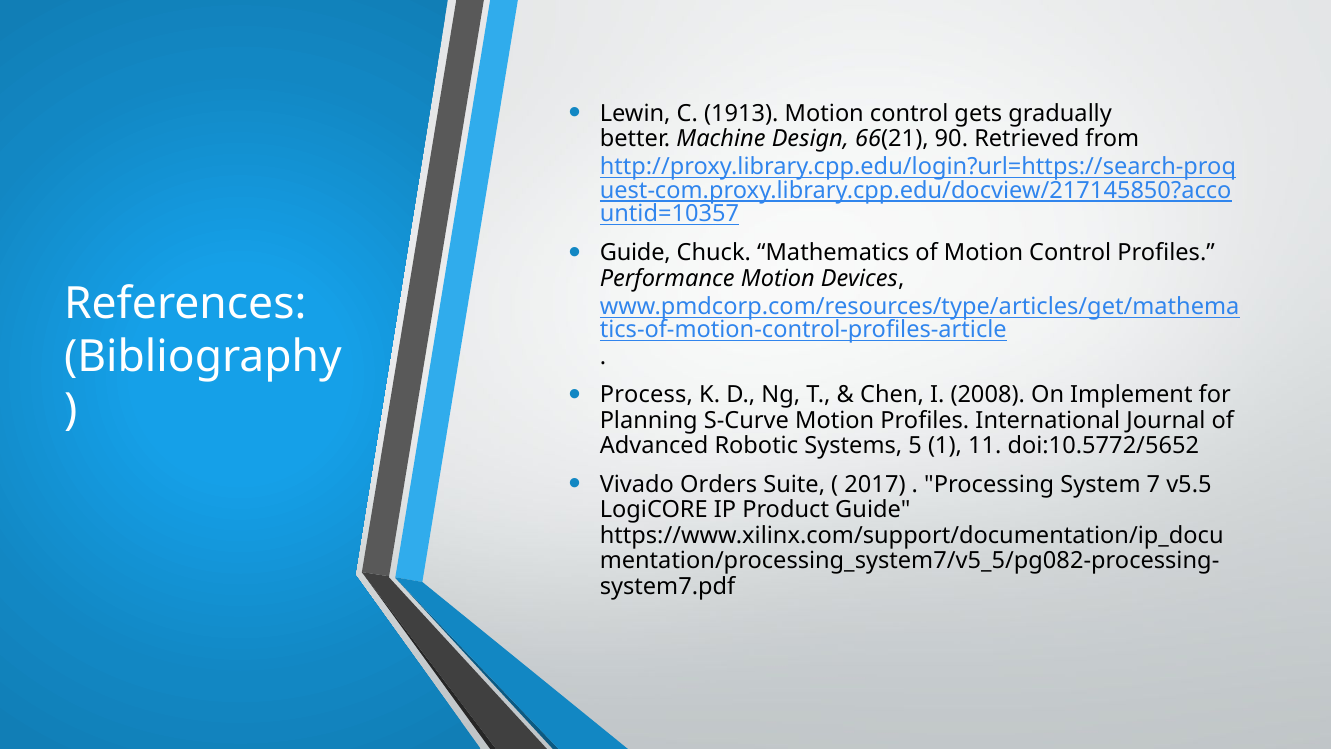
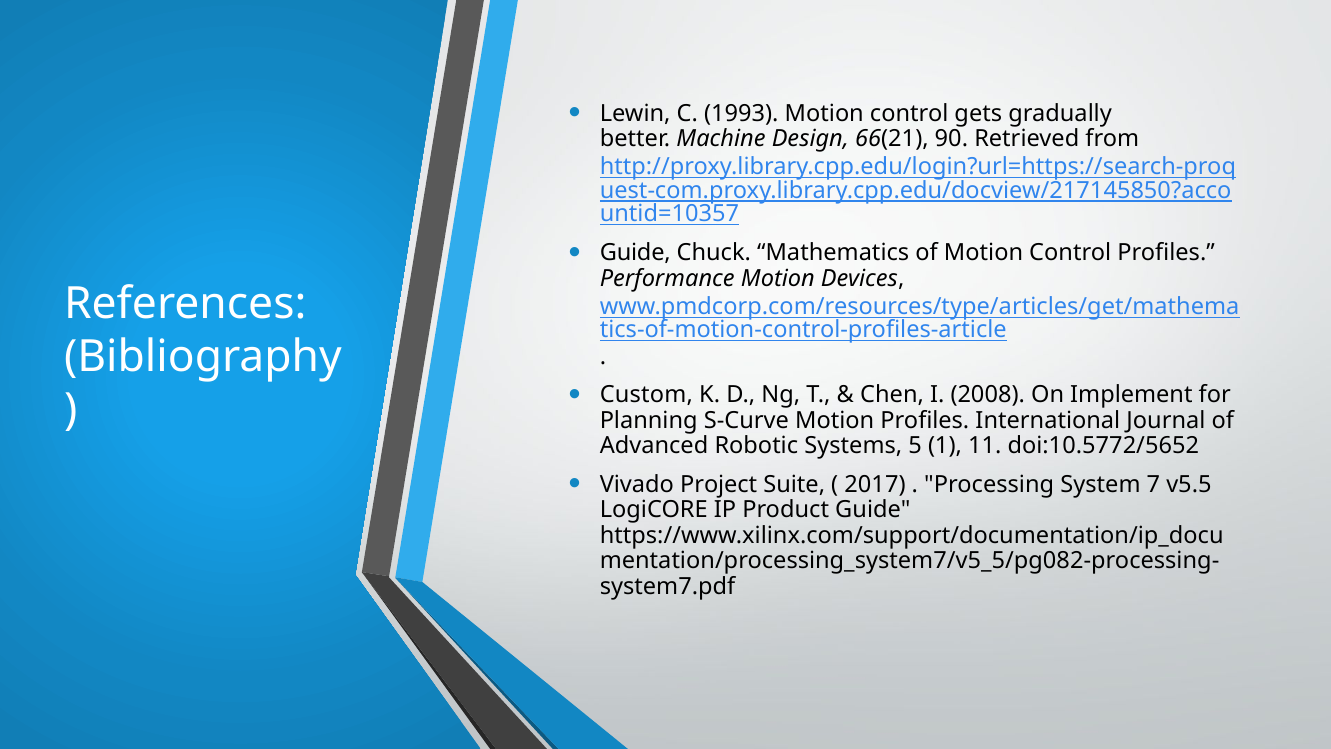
1913: 1913 -> 1993
Process: Process -> Custom
Orders: Orders -> Project
